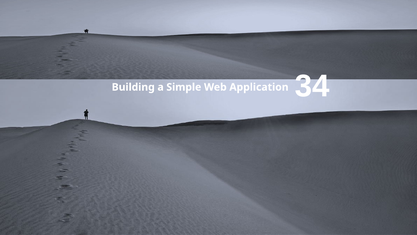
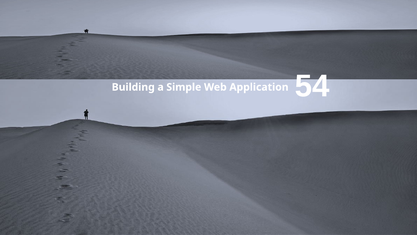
34: 34 -> 54
